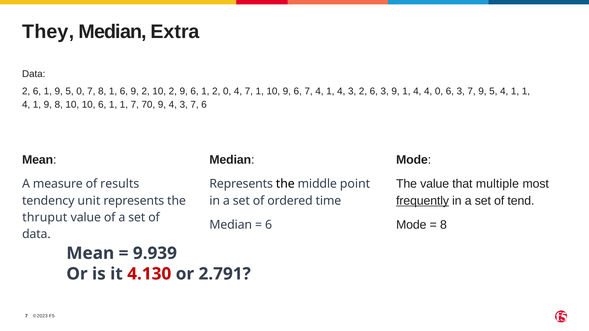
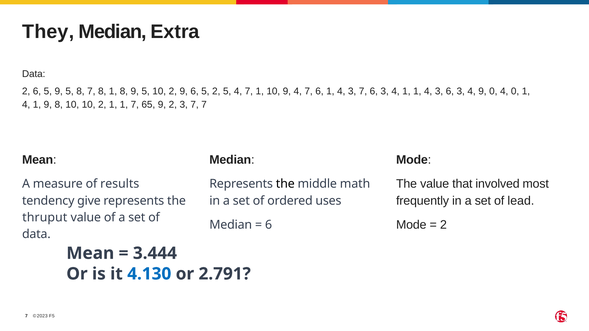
2 6 1: 1 -> 5
5 0: 0 -> 8
1 6: 6 -> 8
2 at (146, 91): 2 -> 5
9 6 1: 1 -> 5
2 0: 0 -> 5
10 9 6: 6 -> 4
4 at (319, 91): 4 -> 6
4 3 2: 2 -> 7
9 at (396, 91): 9 -> 4
4 at (417, 91): 4 -> 1
0 at (439, 91): 0 -> 3
7 at (472, 91): 7 -> 4
5 at (493, 91): 5 -> 0
1 at (515, 91): 1 -> 0
10 10 6: 6 -> 2
70: 70 -> 65
9 4: 4 -> 2
7 6: 6 -> 7
multiple: multiple -> involved
point: point -> math
frequently underline: present -> none
tend: tend -> lead
unit: unit -> give
time: time -> uses
8 at (443, 225): 8 -> 2
9.939: 9.939 -> 3.444
4.130 colour: red -> blue
